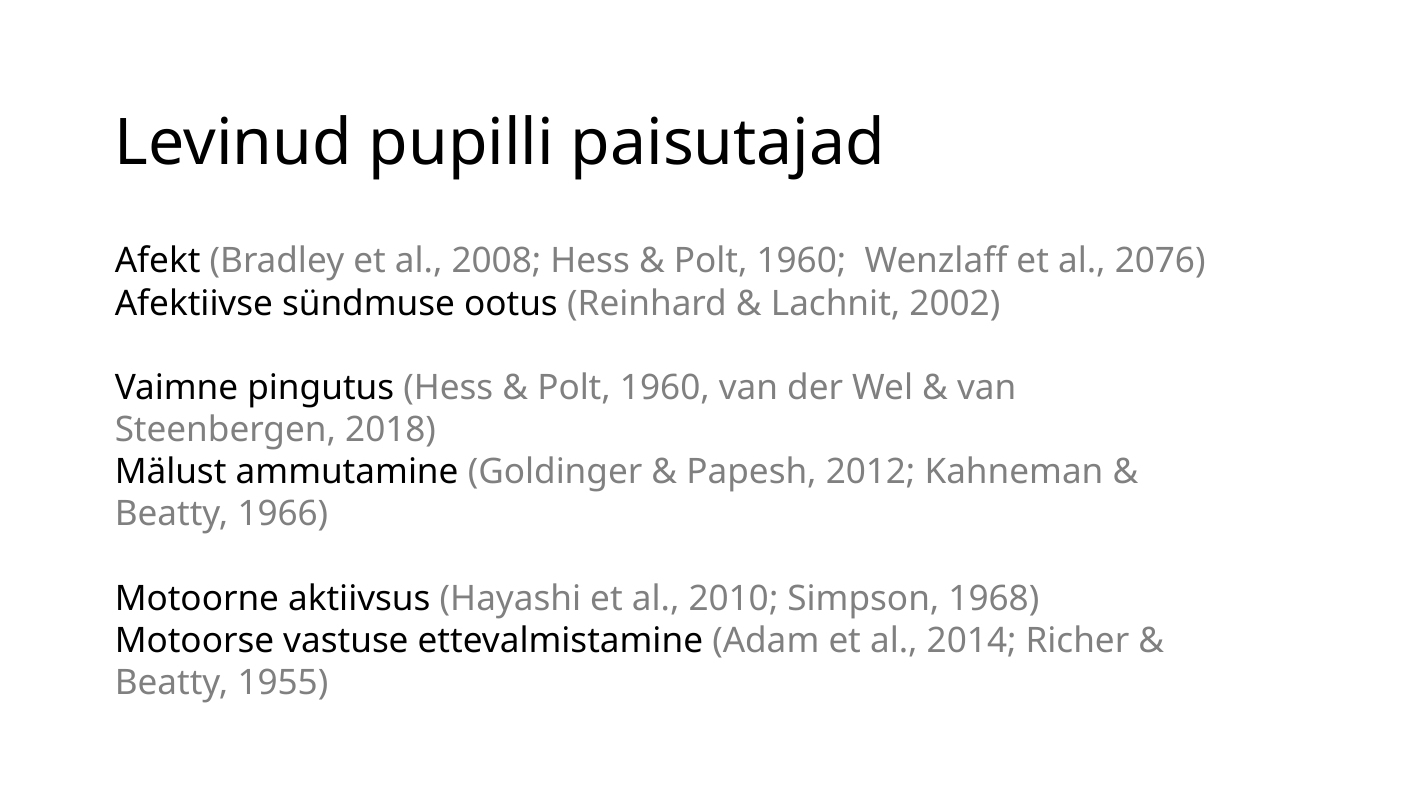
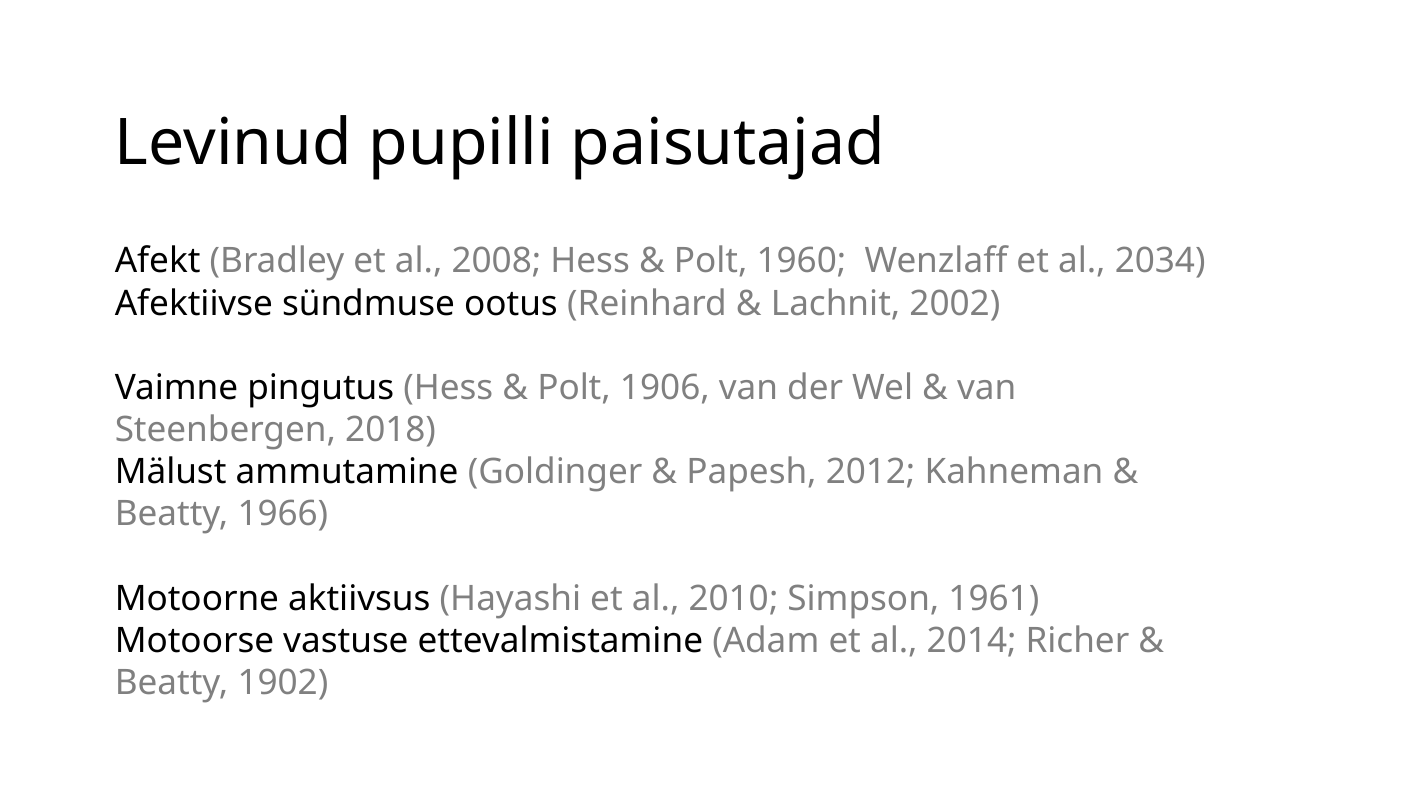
2076: 2076 -> 2034
1960 at (665, 388): 1960 -> 1906
1968: 1968 -> 1961
1955: 1955 -> 1902
